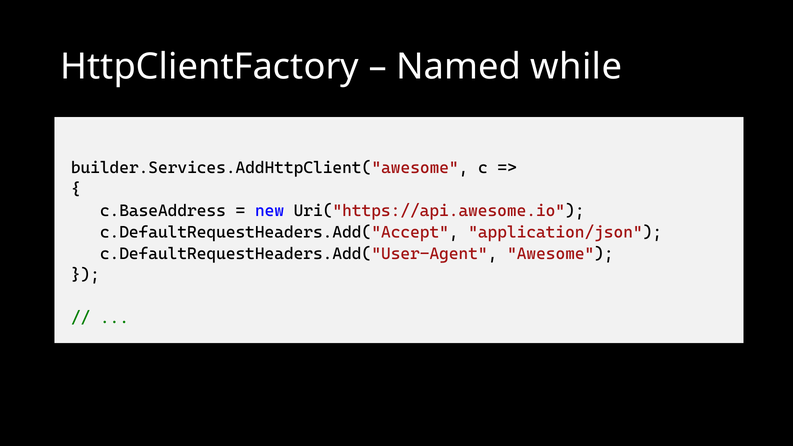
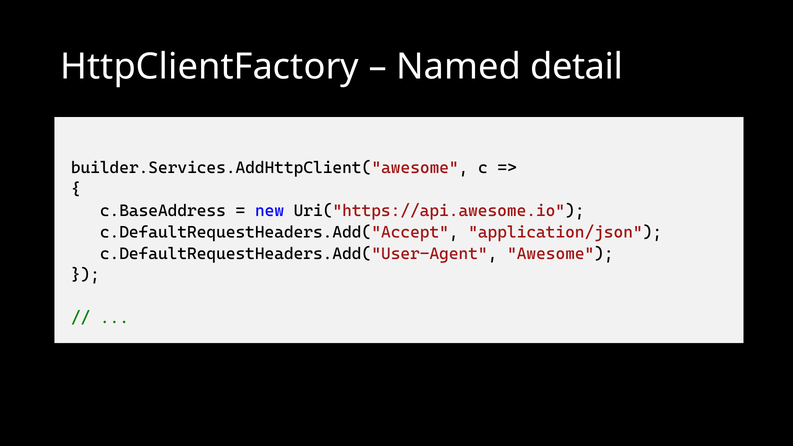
while: while -> detail
